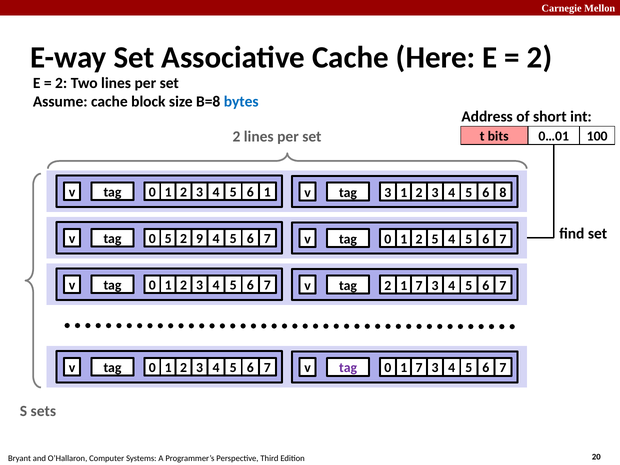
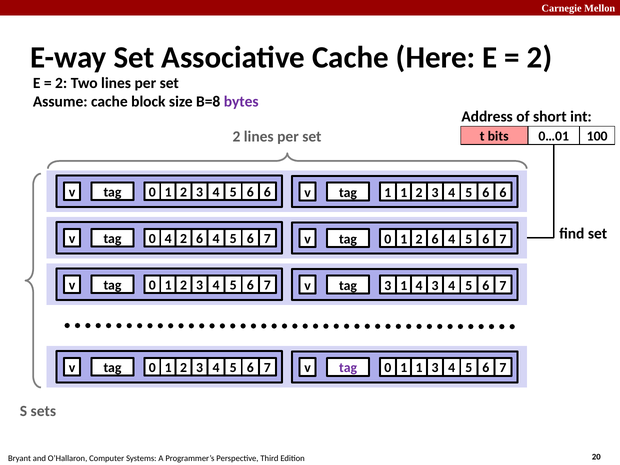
bytes colour: blue -> purple
0 1 2 1: 1 -> 6
4 3: 3 -> 1
8 at (503, 192): 8 -> 6
0 5: 5 -> 4
9 at (199, 239): 9 -> 6
5 at (435, 239): 5 -> 6
4 2: 2 -> 3
7 at (419, 285): 7 -> 4
0 1 7: 7 -> 1
